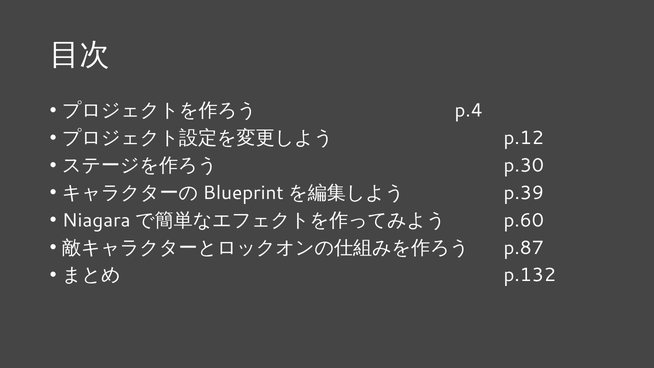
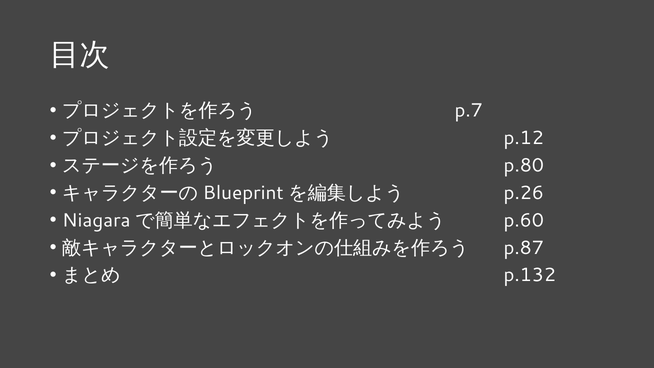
p.4: p.4 -> p.7
p.30: p.30 -> p.80
p.39: p.39 -> p.26
